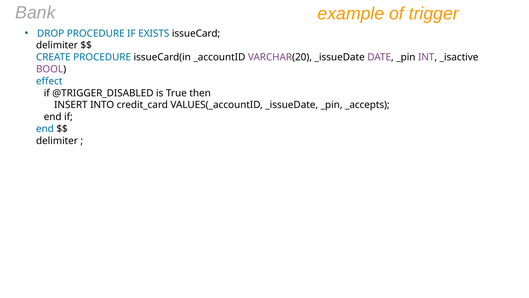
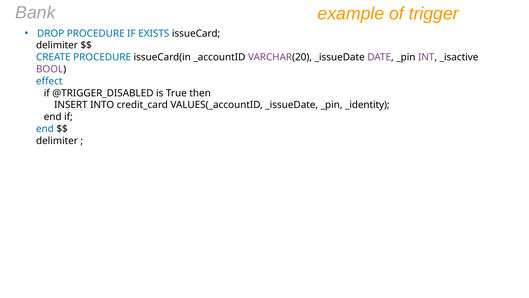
_accepts: _accepts -> _identity
